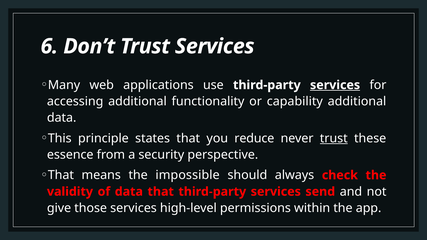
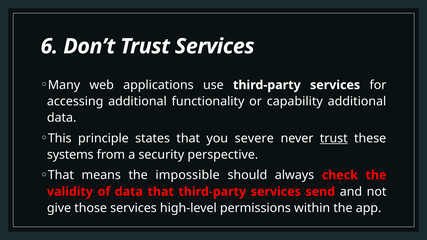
services at (335, 85) underline: present -> none
reduce: reduce -> severe
essence: essence -> systems
